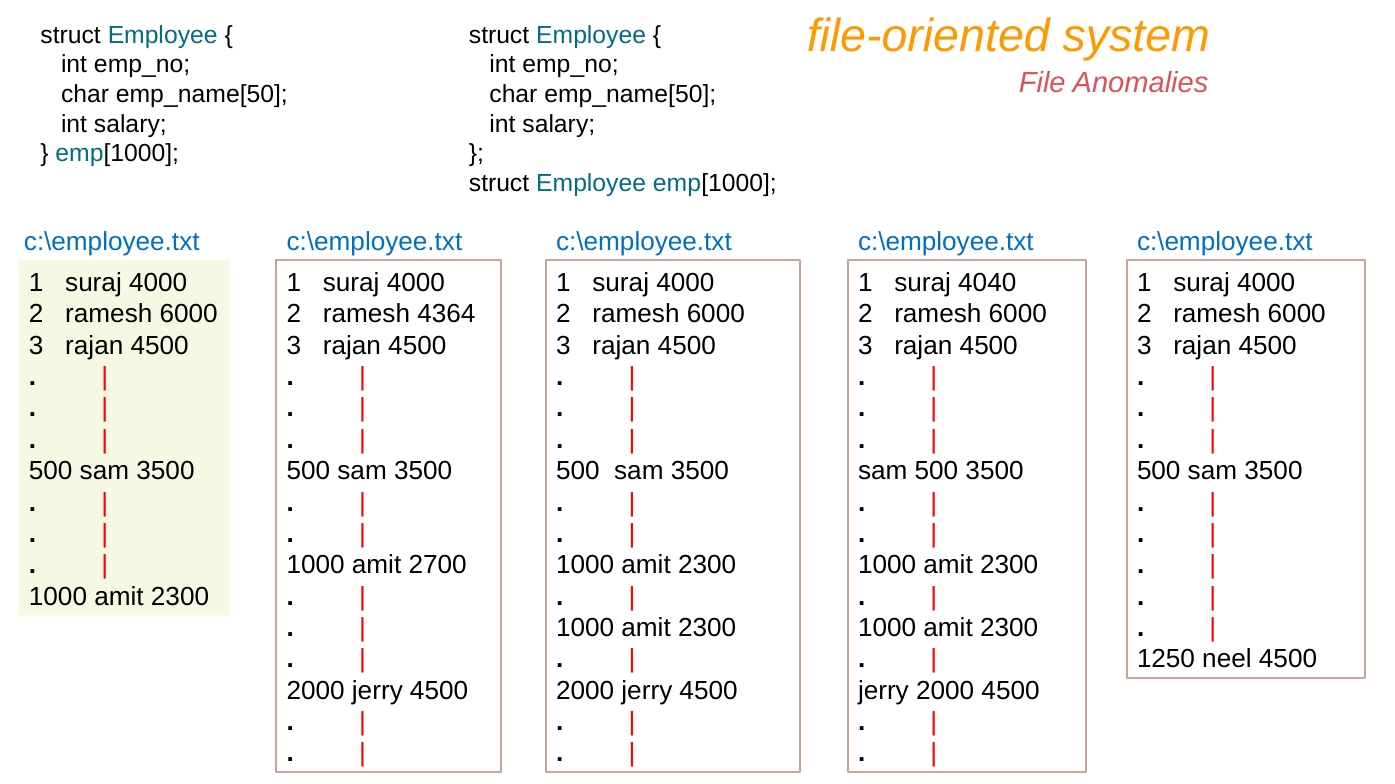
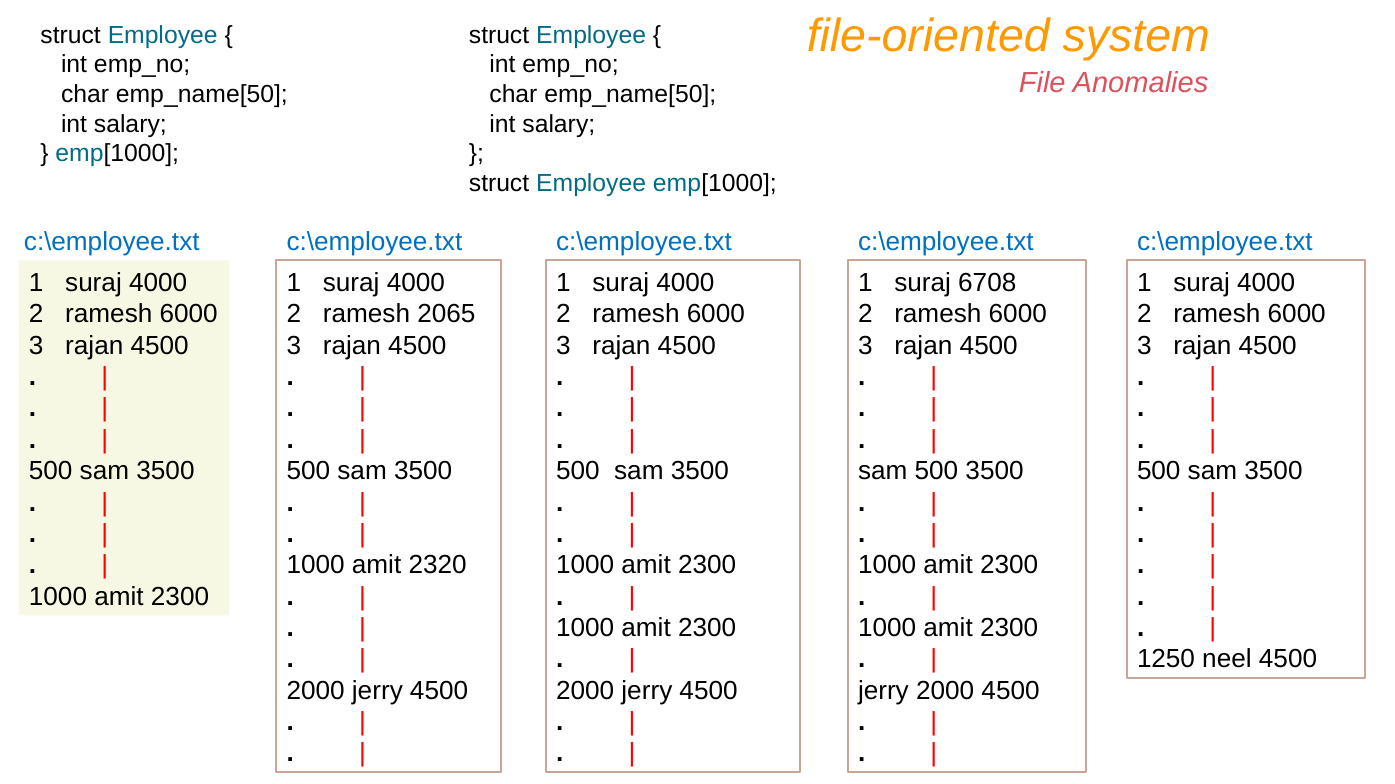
4040: 4040 -> 6708
4364: 4364 -> 2065
2700: 2700 -> 2320
